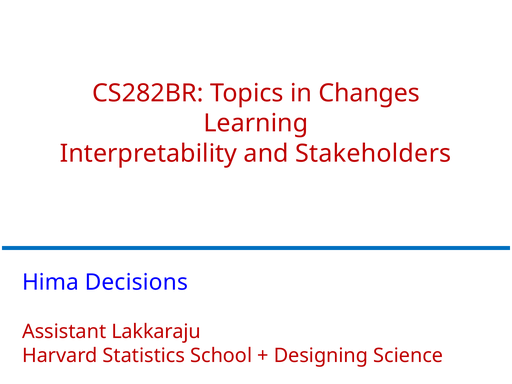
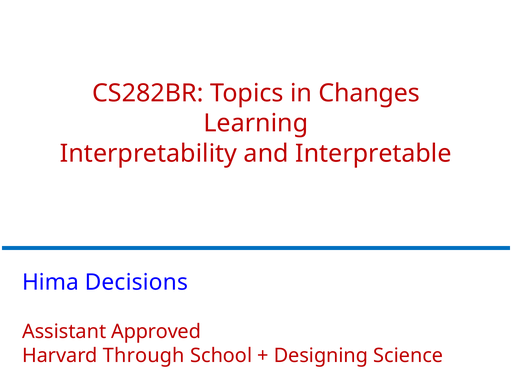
Stakeholders: Stakeholders -> Interpretable
Lakkaraju: Lakkaraju -> Approved
Statistics: Statistics -> Through
